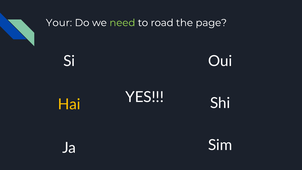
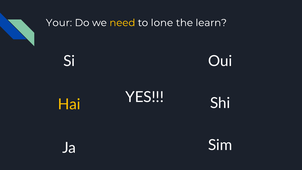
need colour: light green -> yellow
road: road -> lone
page: page -> learn
